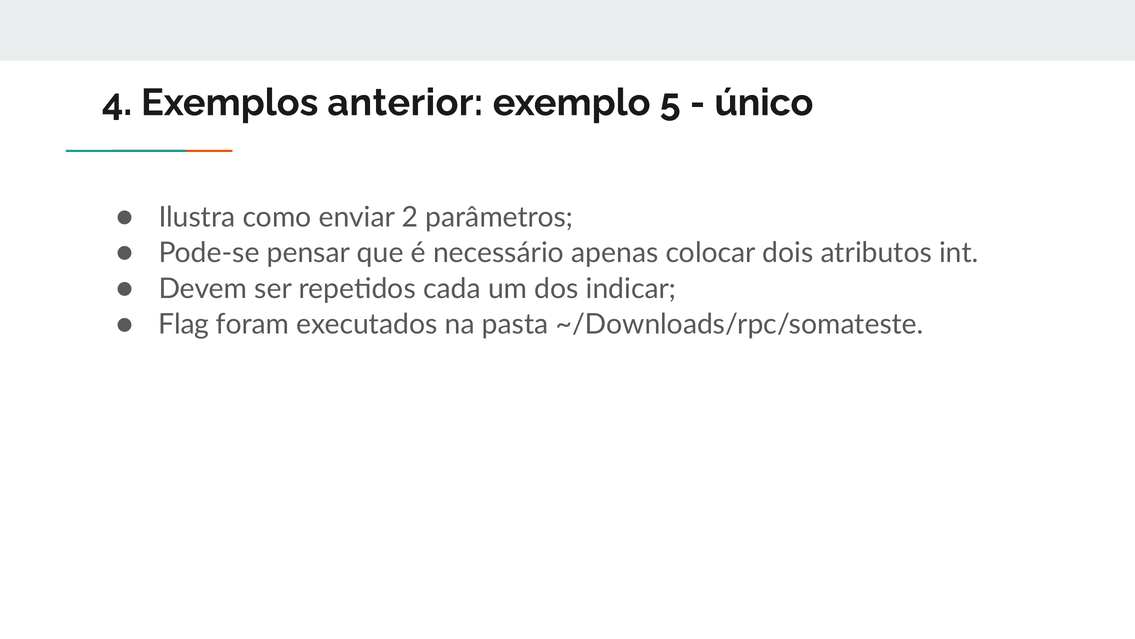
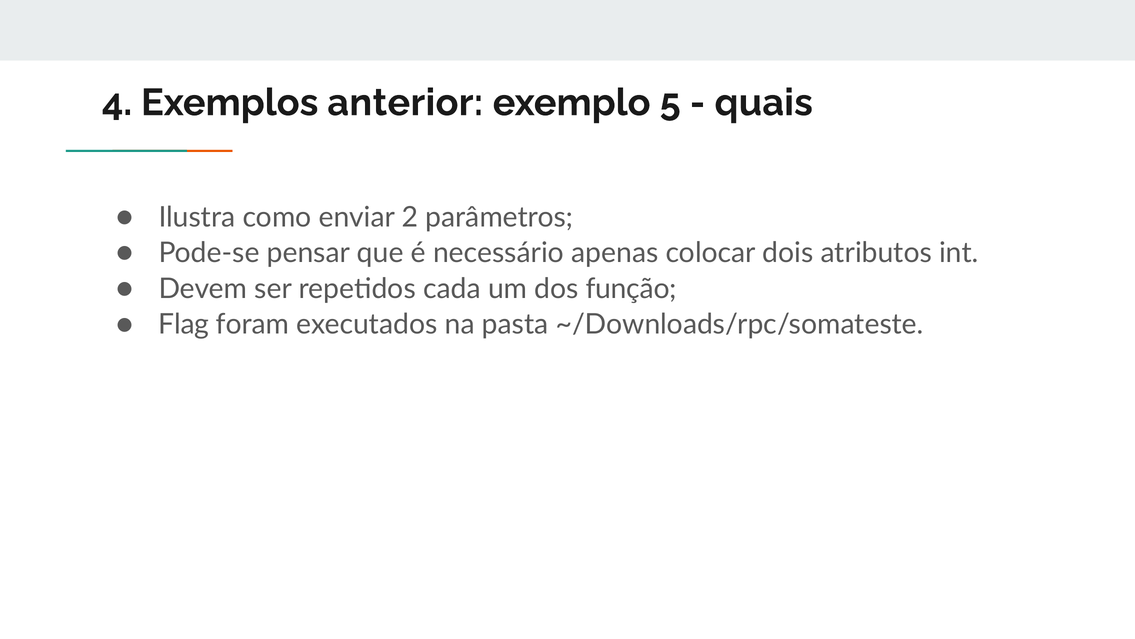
único: único -> quais
indicar: indicar -> função
